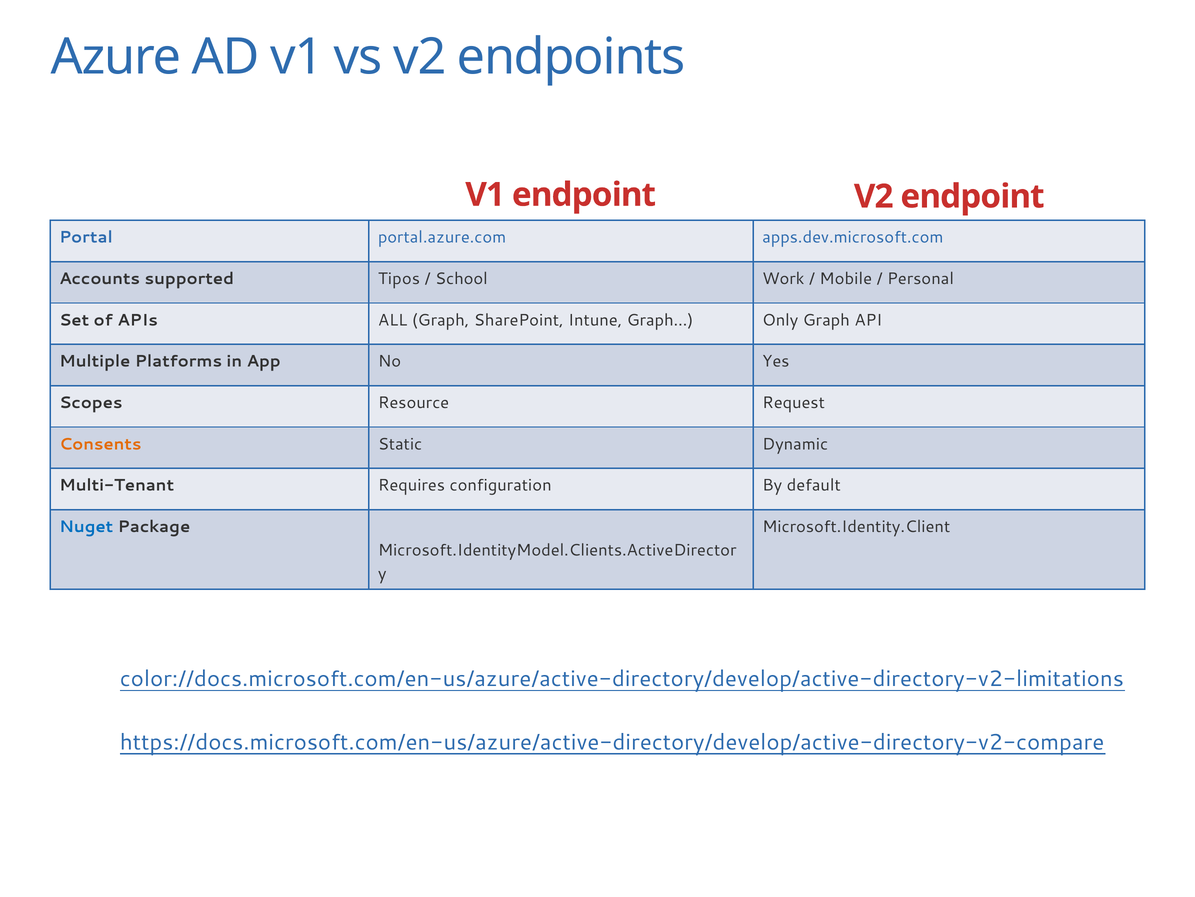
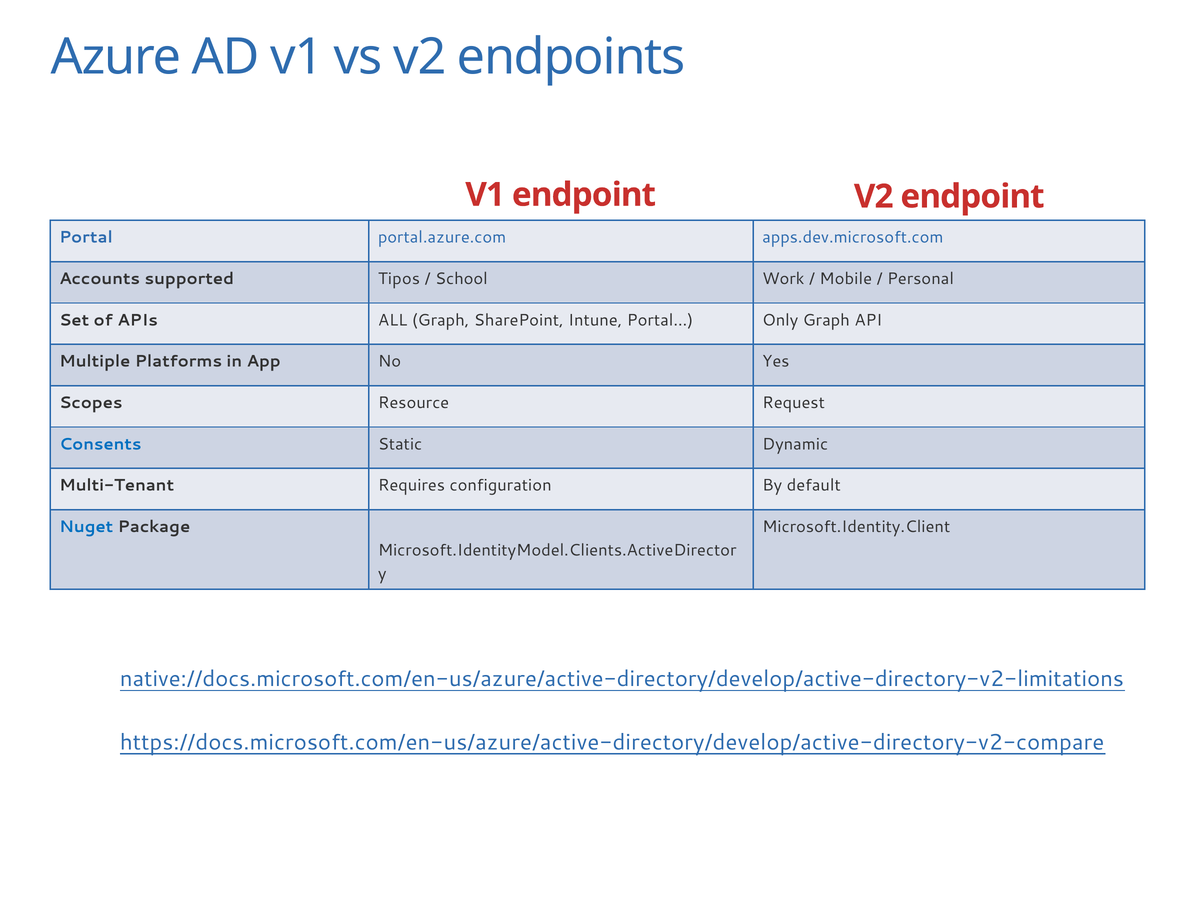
Graph…: Graph… -> Portal…
Consents colour: orange -> blue
color://docs.microsoft.com/en-us/azure/active-directory/develop/active-directory-v2-limitations: color://docs.microsoft.com/en-us/azure/active-directory/develop/active-directory-v2-limitations -> native://docs.microsoft.com/en-us/azure/active-directory/develop/active-directory-v2-limitations
